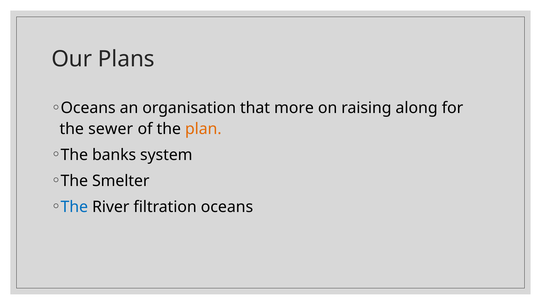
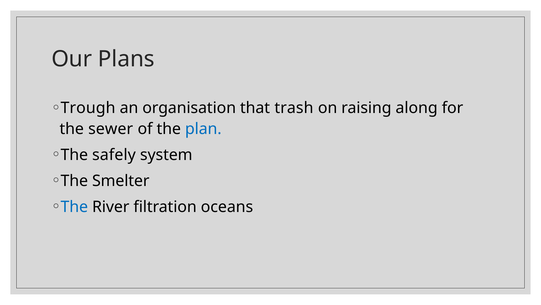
Oceans at (88, 108): Oceans -> Trough
more: more -> trash
plan colour: orange -> blue
banks: banks -> safely
